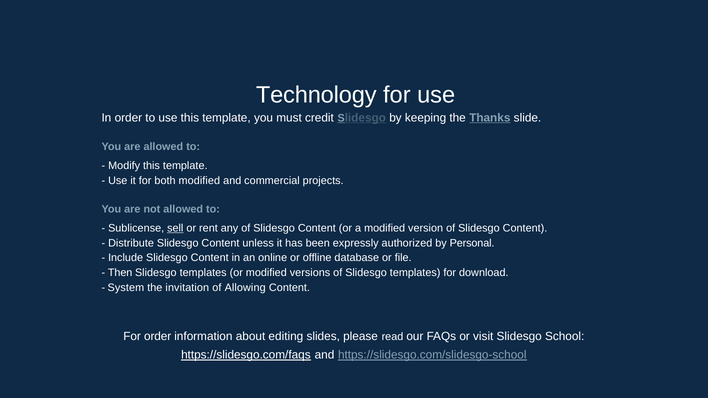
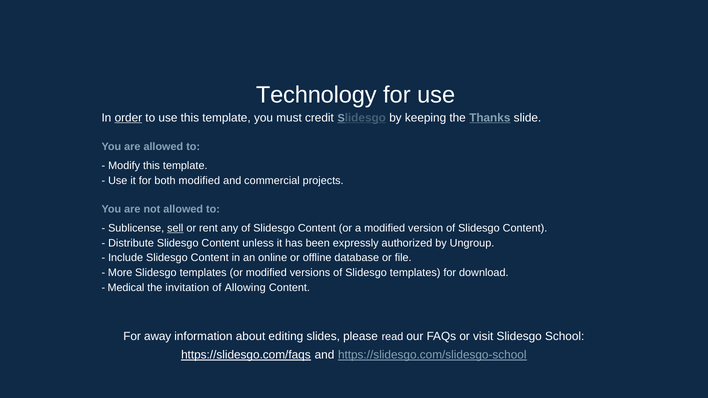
order at (128, 118) underline: none -> present
Personal: Personal -> Ungroup
Then: Then -> More
System: System -> Medical
For order: order -> away
